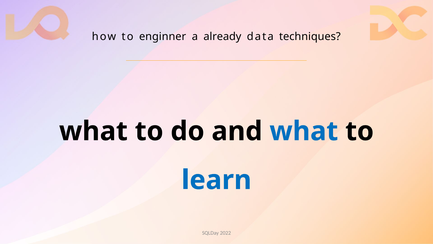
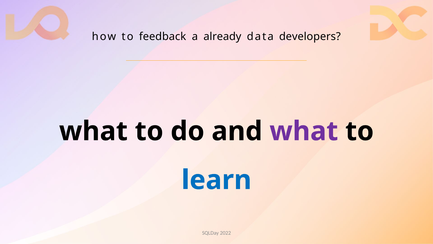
enginner: enginner -> feedback
techniques: techniques -> developers
what at (304, 131) colour: blue -> purple
